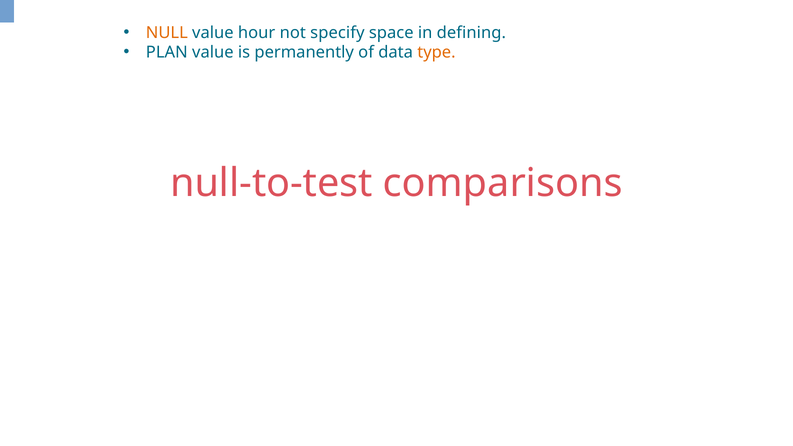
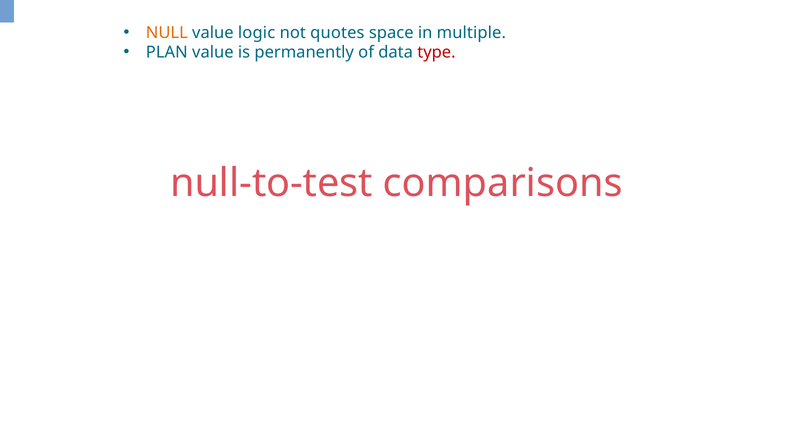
hour: hour -> logic
specify: specify -> quotes
defining: defining -> multiple
type colour: orange -> red
